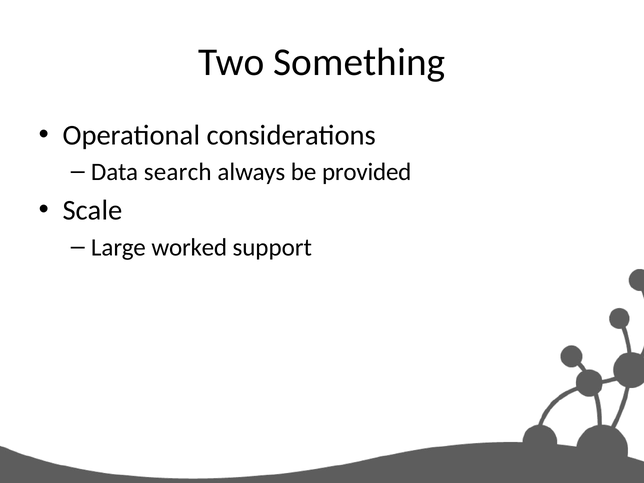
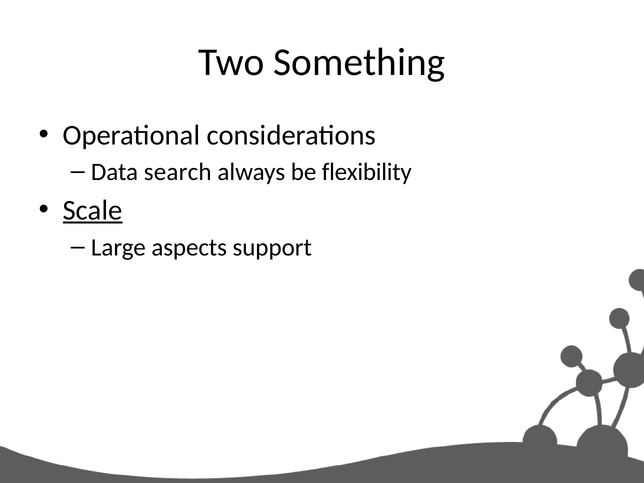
provided: provided -> flexibility
Scale underline: none -> present
worked: worked -> aspects
